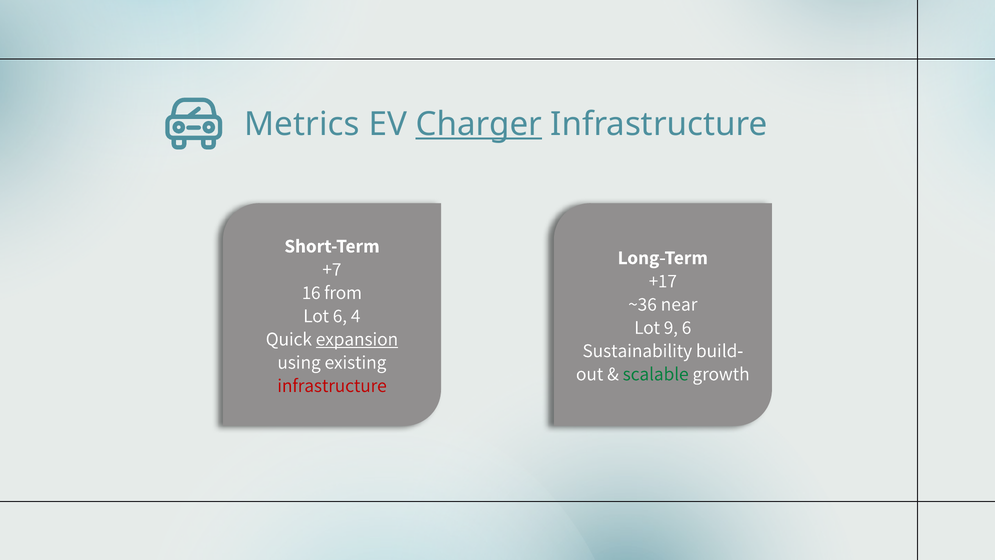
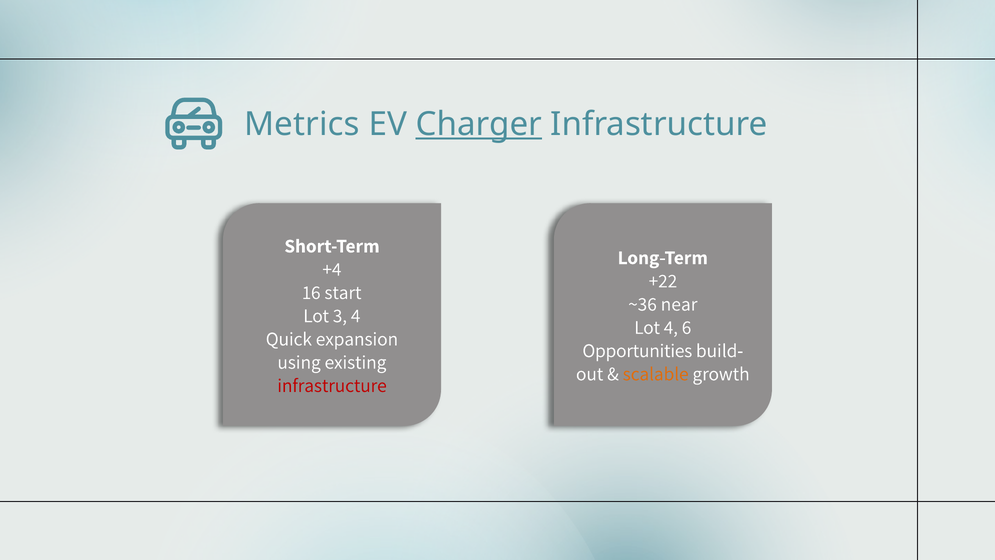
+7: +7 -> +4
+17: +17 -> +22
from: from -> start
Lot 6: 6 -> 3
Lot 9: 9 -> 4
expansion underline: present -> none
Sustainability: Sustainability -> Opportunities
scalable colour: green -> orange
